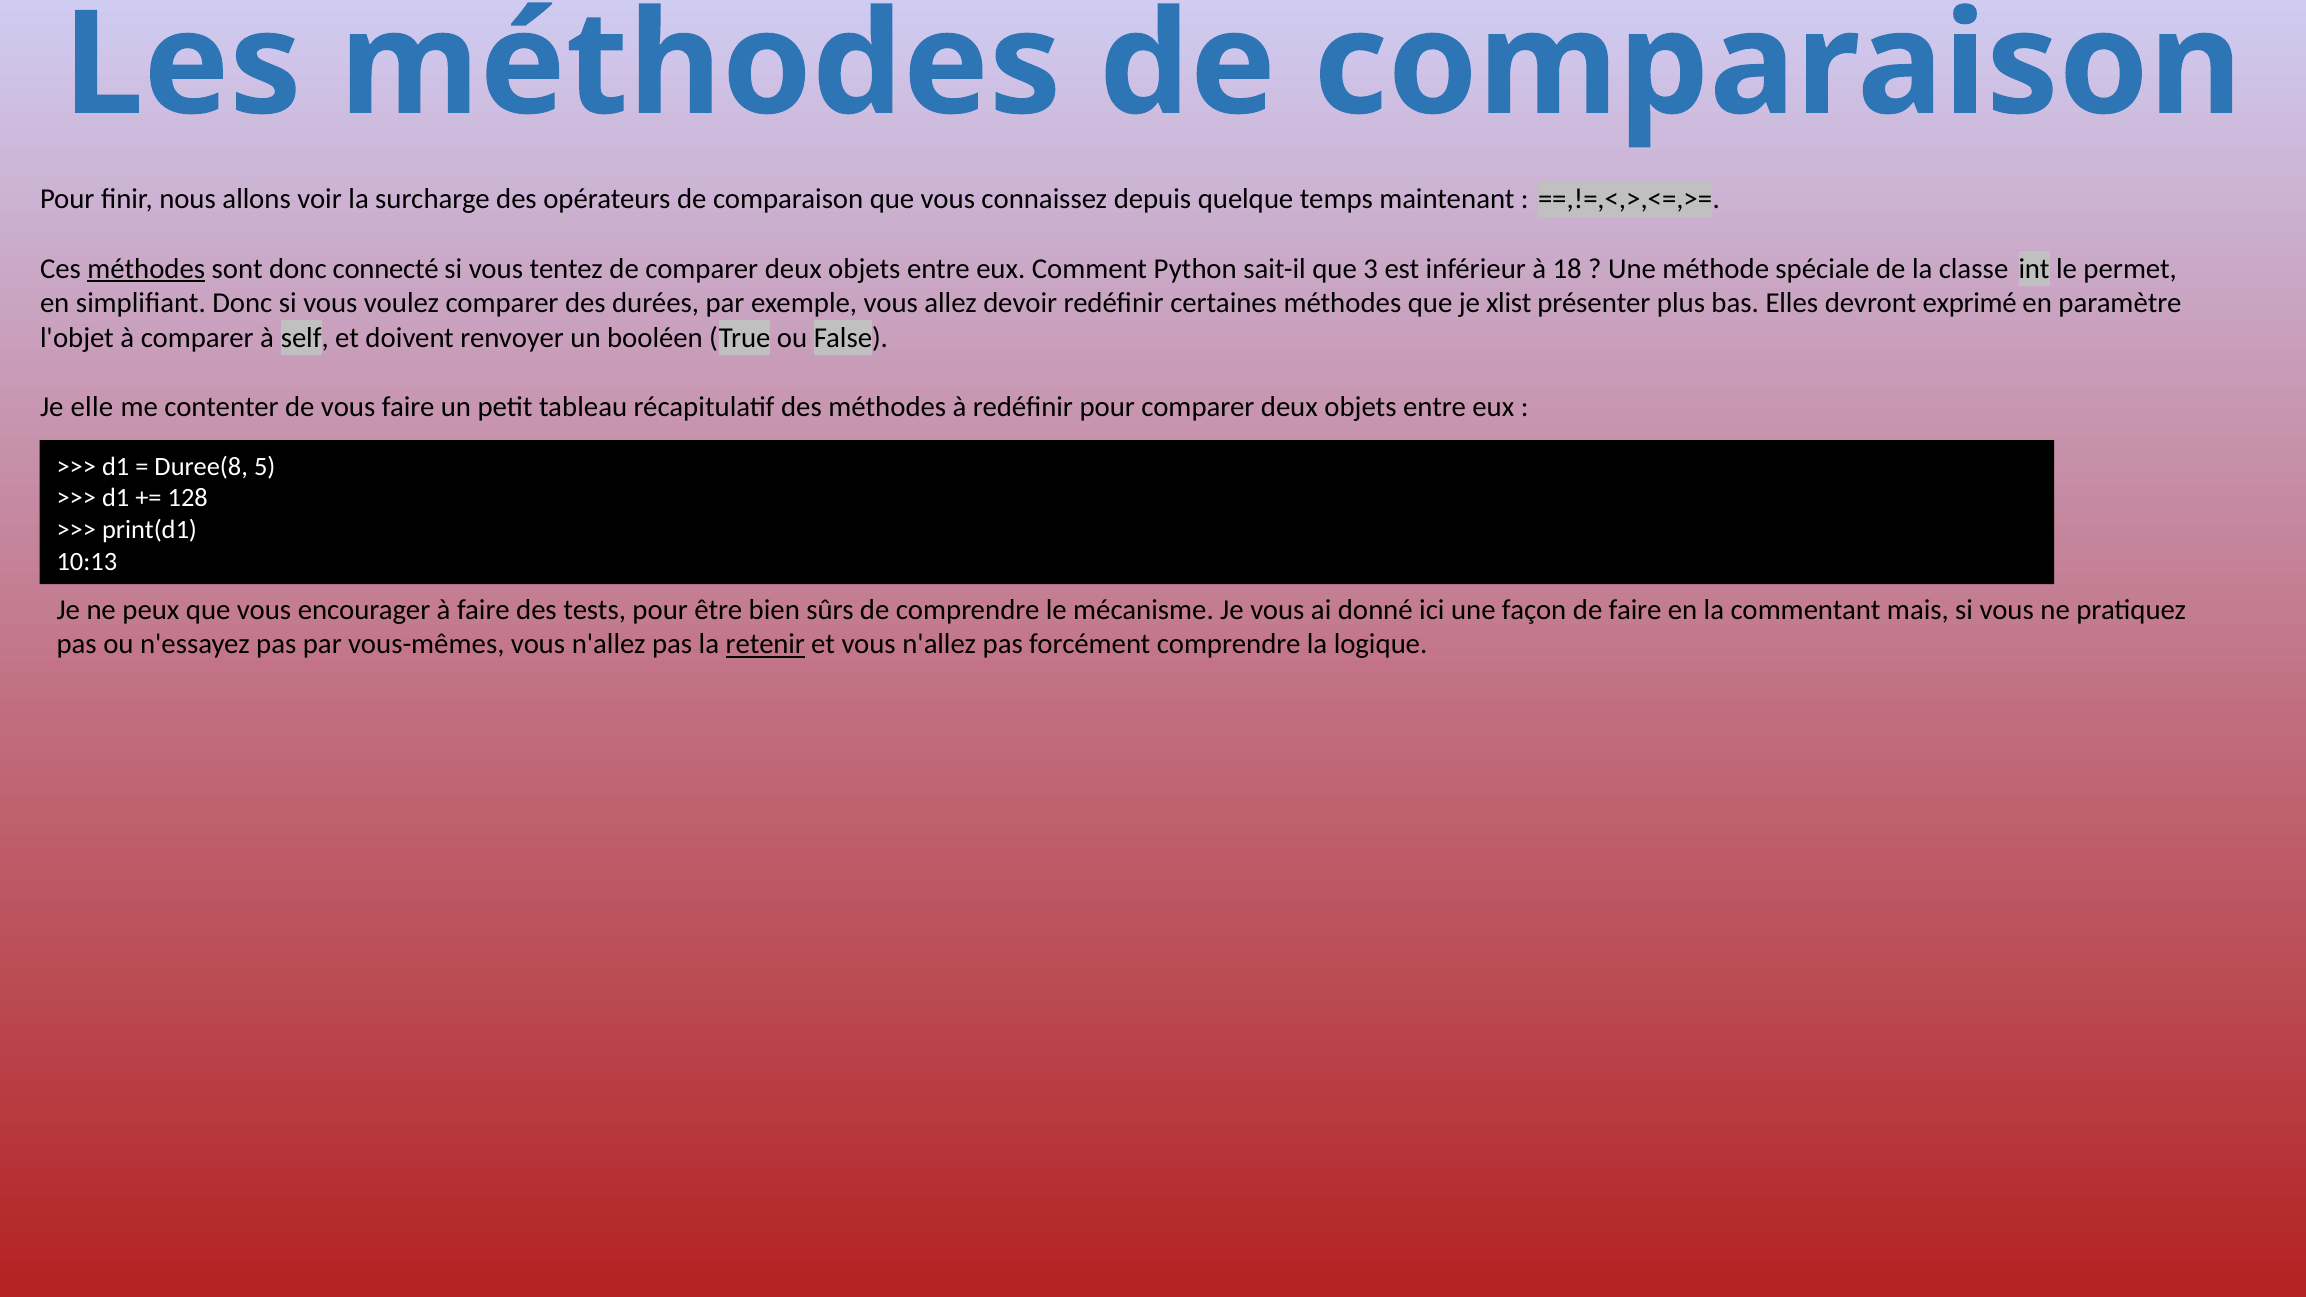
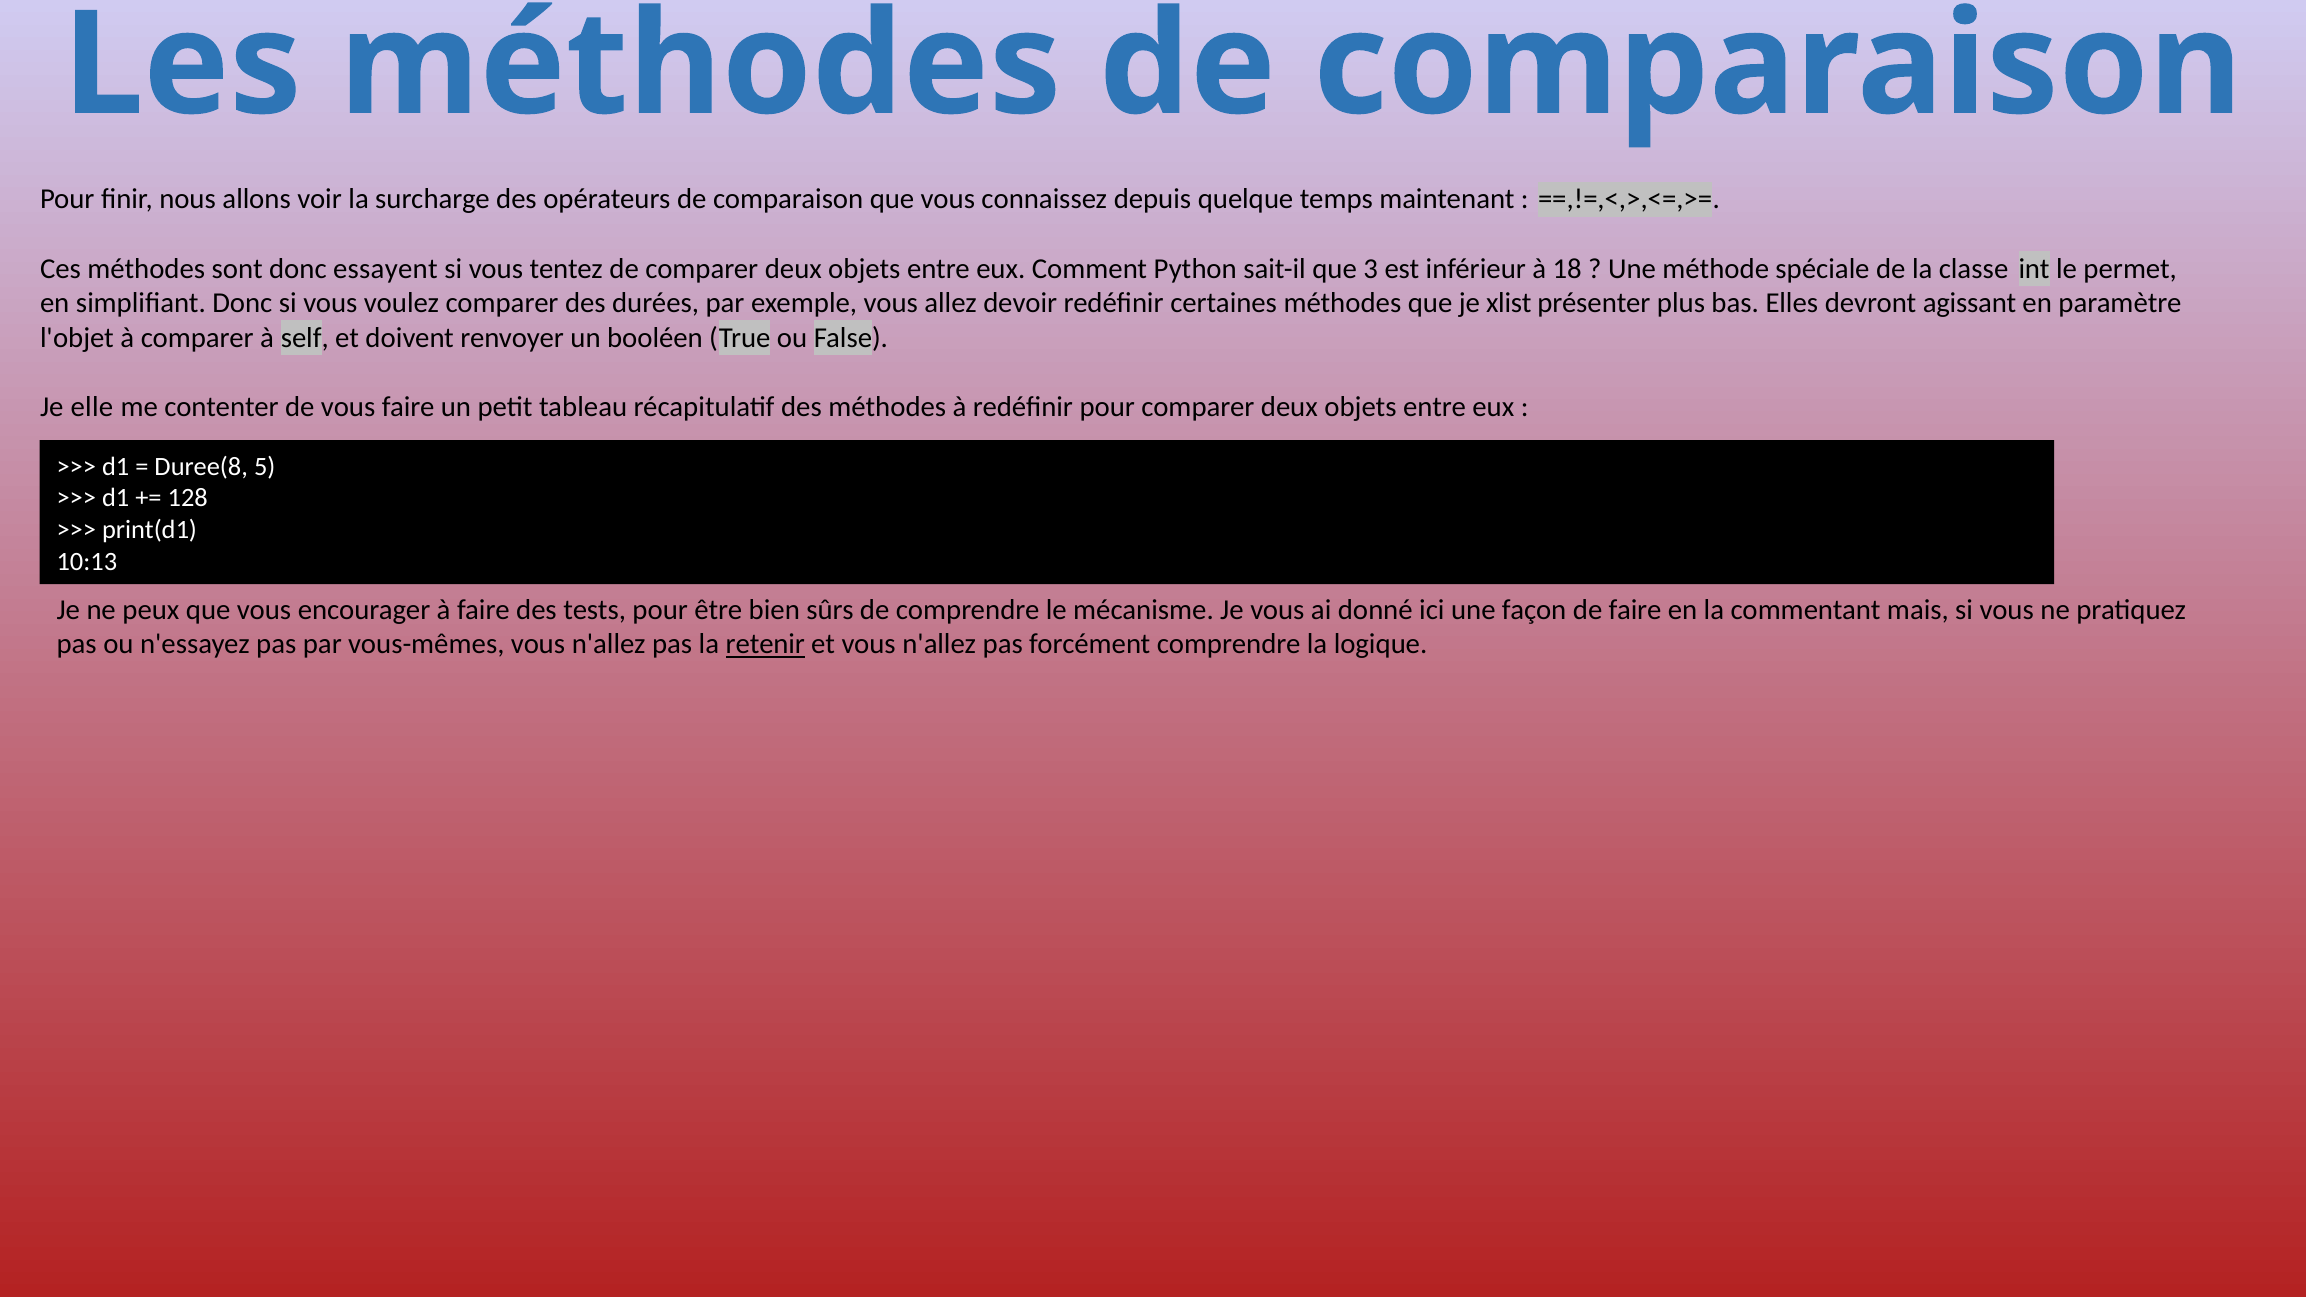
méthodes at (146, 269) underline: present -> none
connecté: connecté -> essayent
exprimé: exprimé -> agissant
